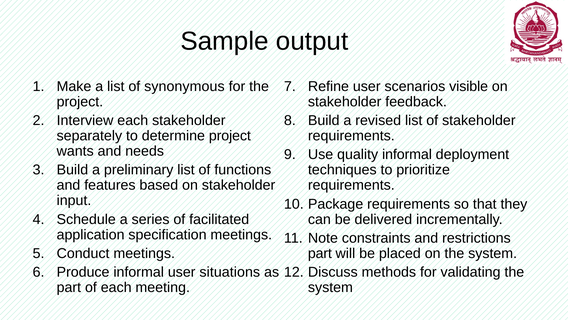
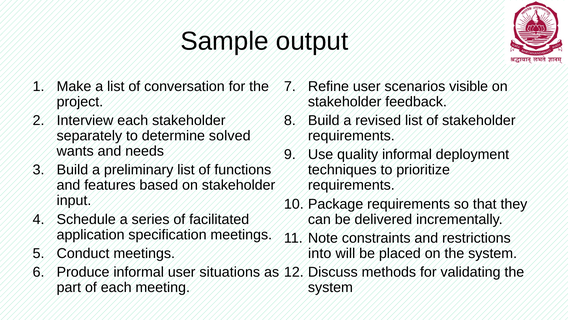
synonymous: synonymous -> conversation
determine project: project -> solved
part at (320, 253): part -> into
